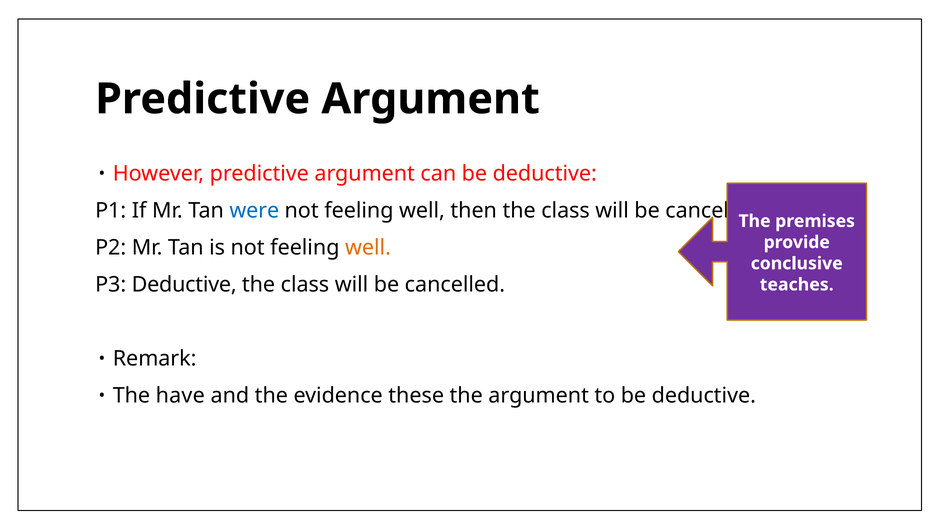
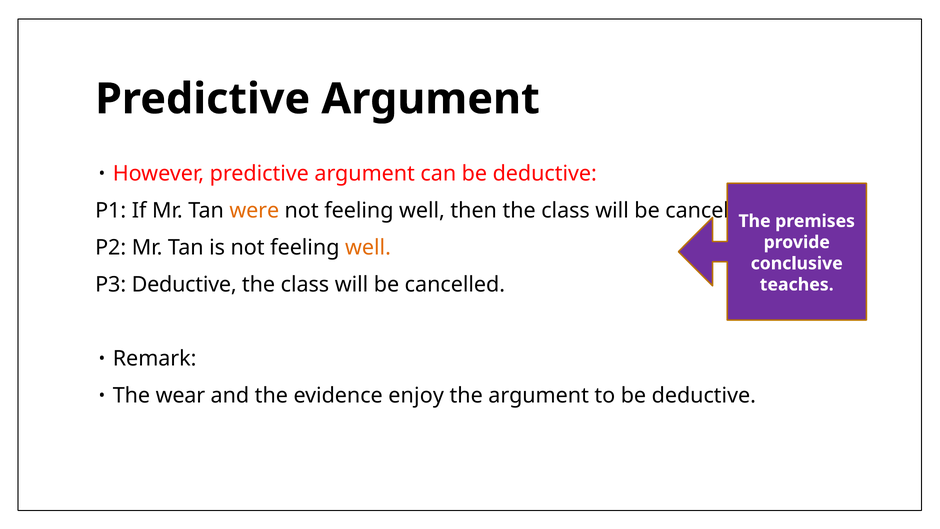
were colour: blue -> orange
have: have -> wear
these: these -> enjoy
